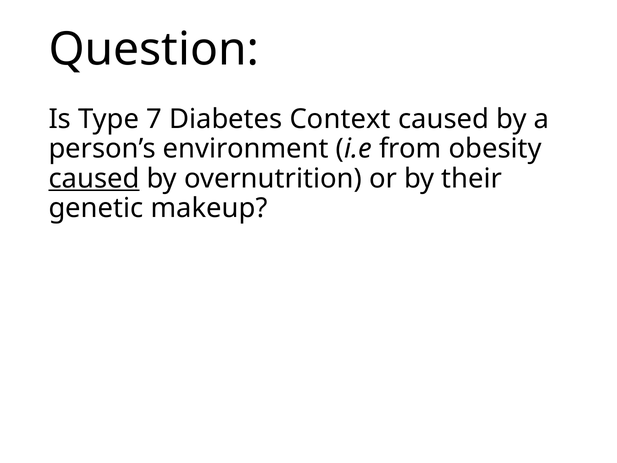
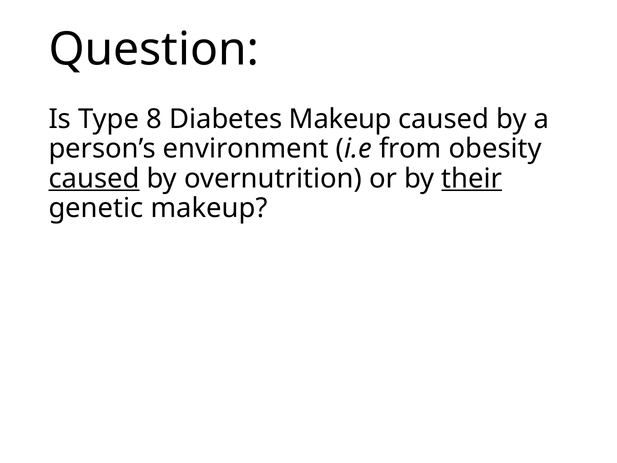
7: 7 -> 8
Diabetes Context: Context -> Makeup
their underline: none -> present
